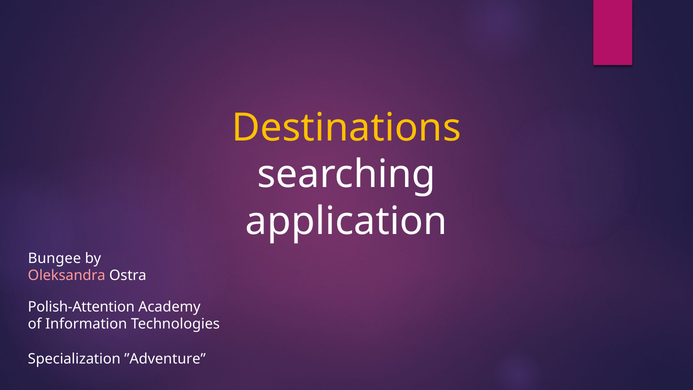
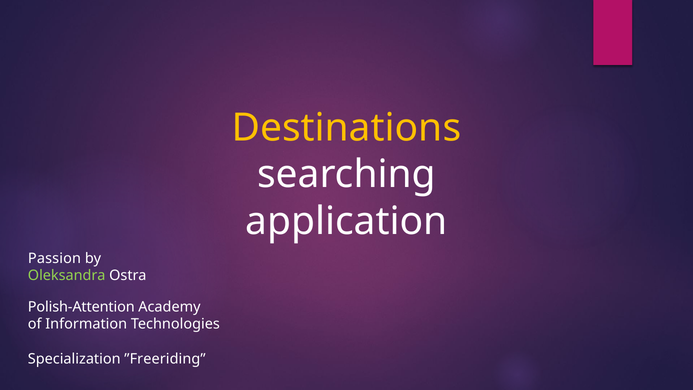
Bungee: Bungee -> Passion
Oleksandra colour: pink -> light green
”Adventure: ”Adventure -> ”Freeriding
